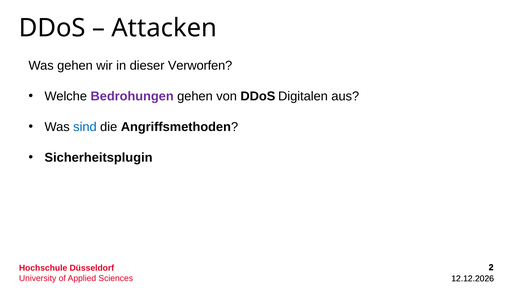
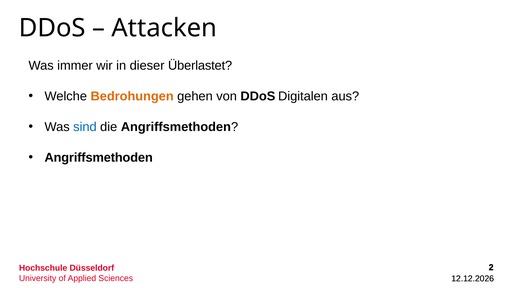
Was gehen: gehen -> immer
Verworfen: Verworfen -> Überlastet
Bedrohungen colour: purple -> orange
Sicherheitsplugin at (99, 158): Sicherheitsplugin -> Angriffsmethoden
